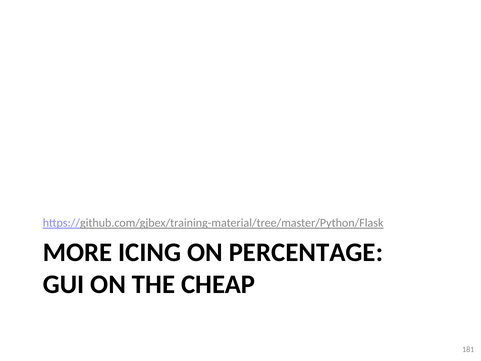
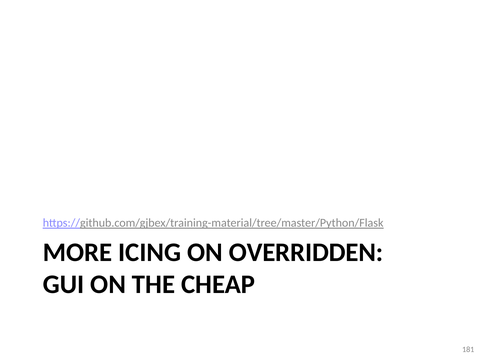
PERCENTAGE: PERCENTAGE -> OVERRIDDEN
